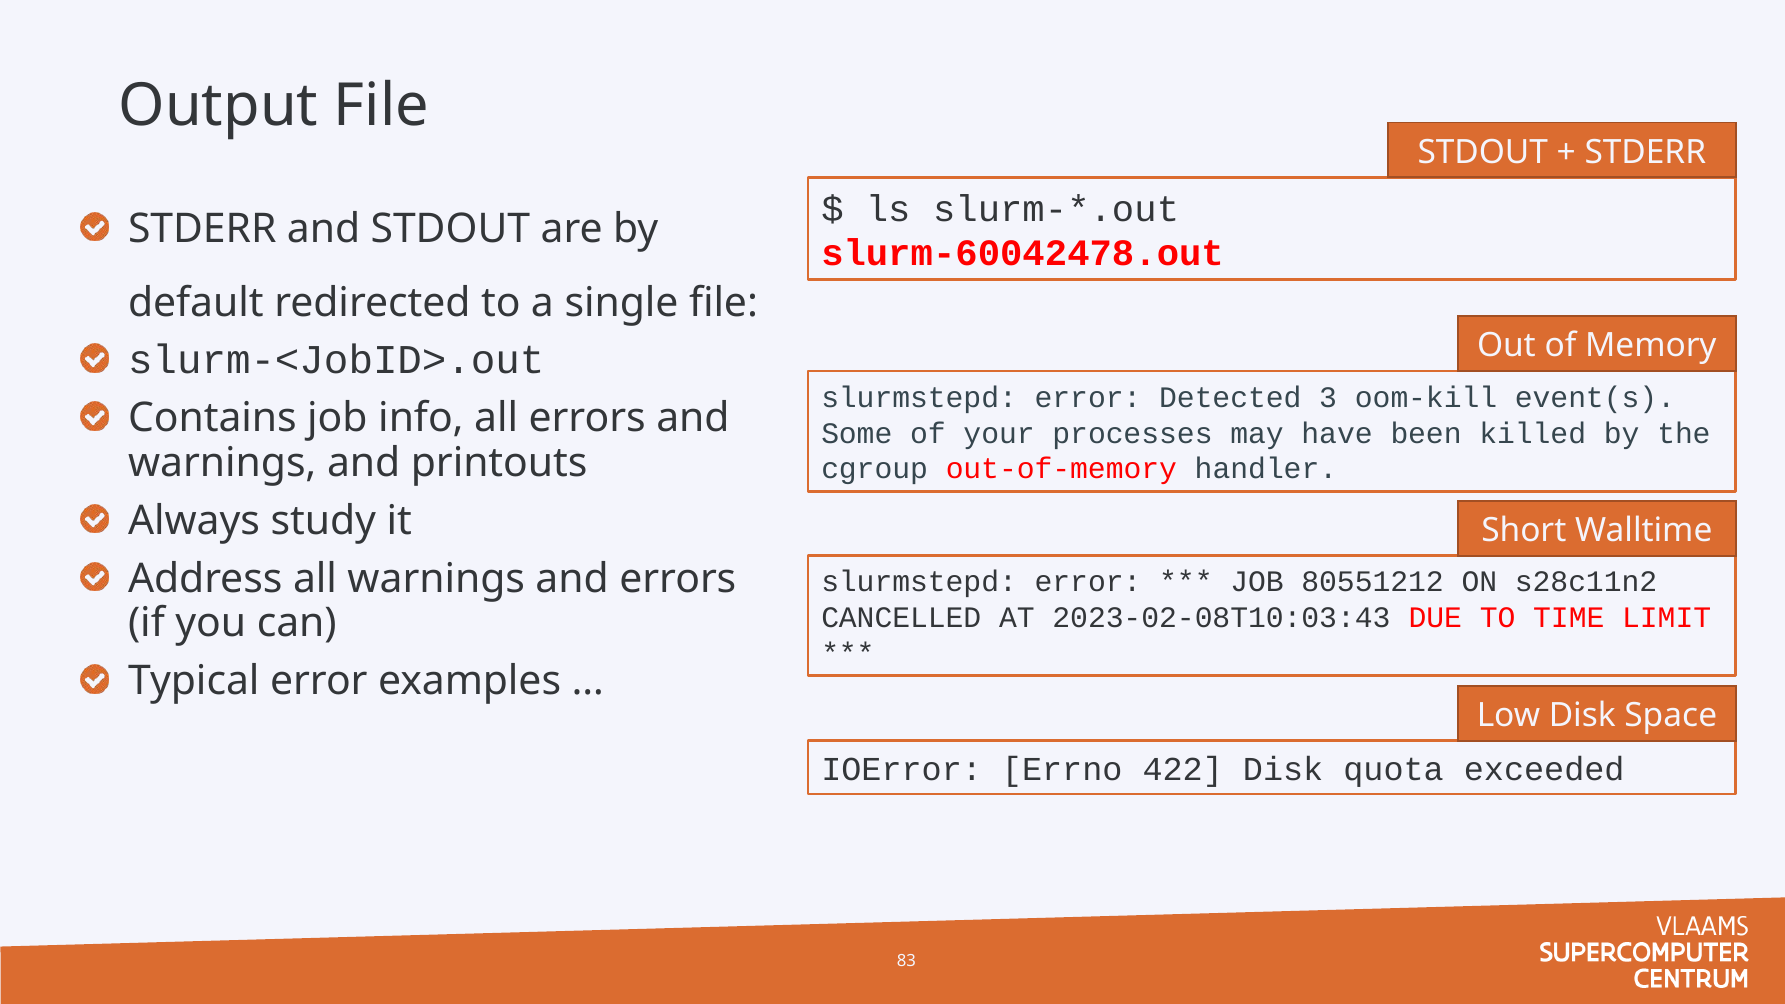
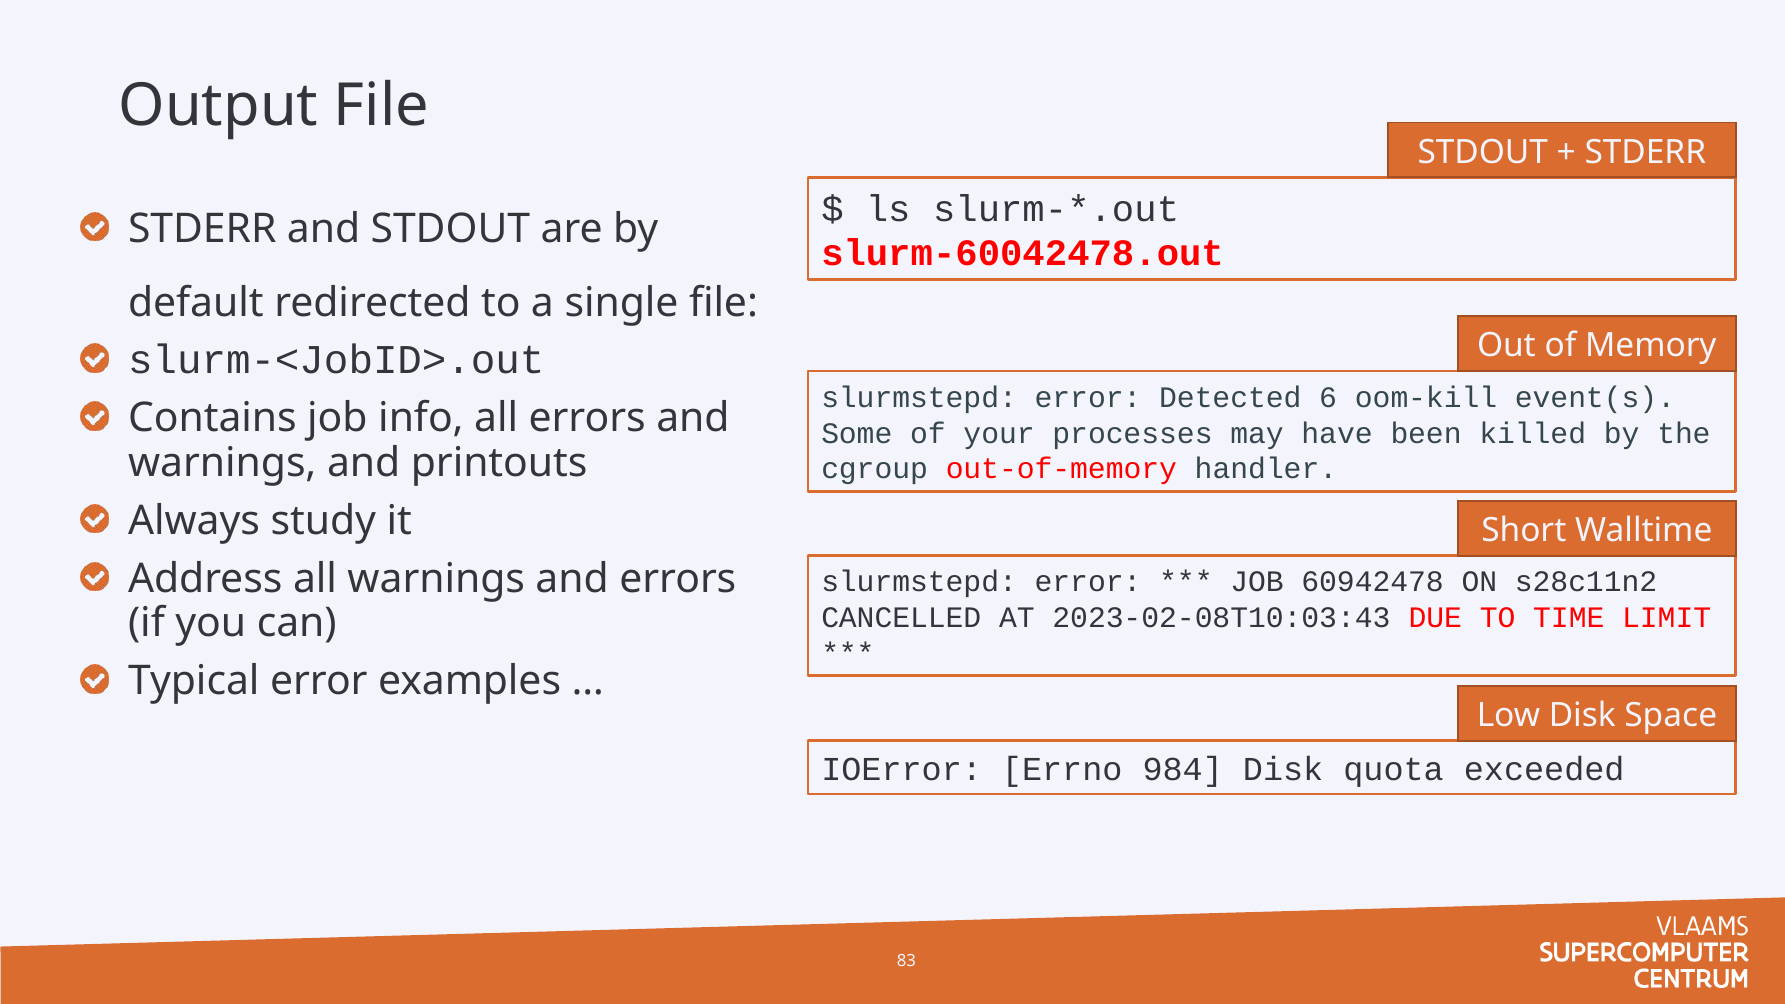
3: 3 -> 6
80551212: 80551212 -> 60942478
422: 422 -> 984
